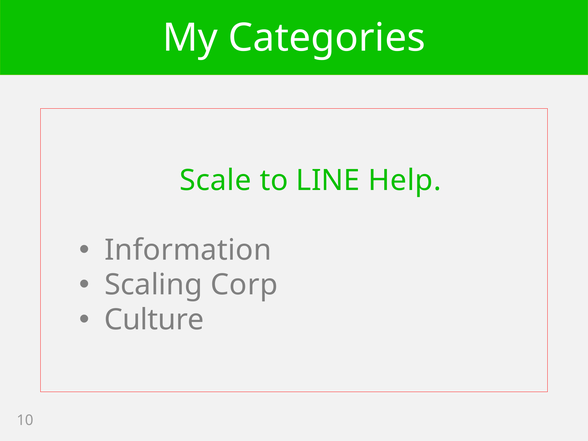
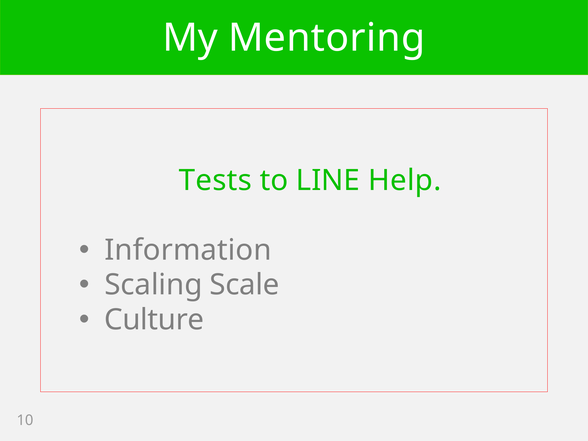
Categories: Categories -> Mentoring
Scale: Scale -> Tests
Corp: Corp -> Scale
